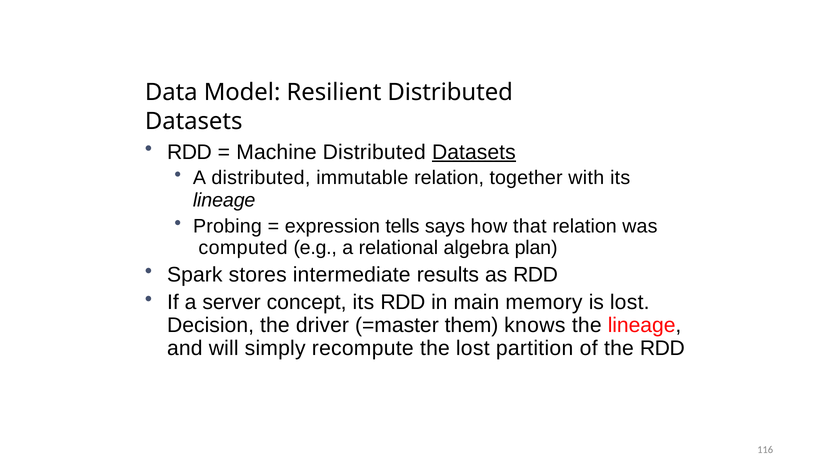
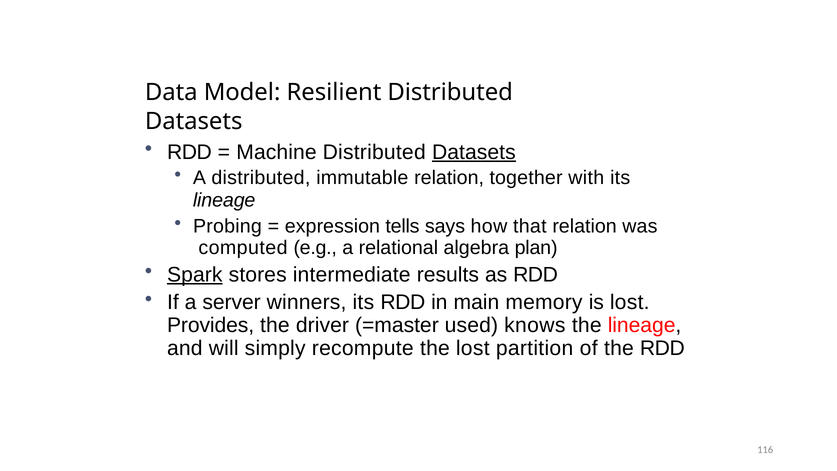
Spark underline: none -> present
concept: concept -> winners
Decision: Decision -> Provides
them: them -> used
